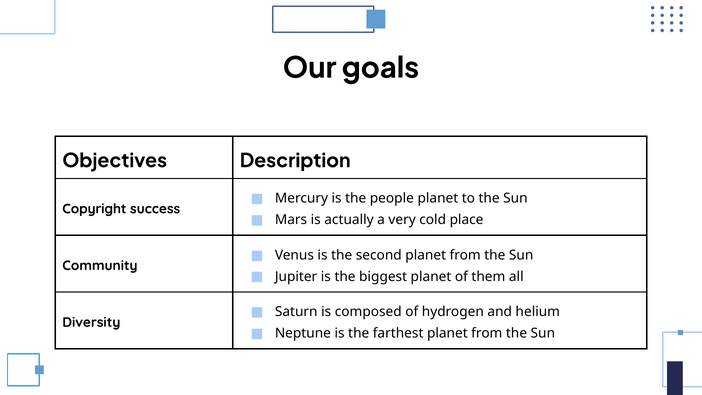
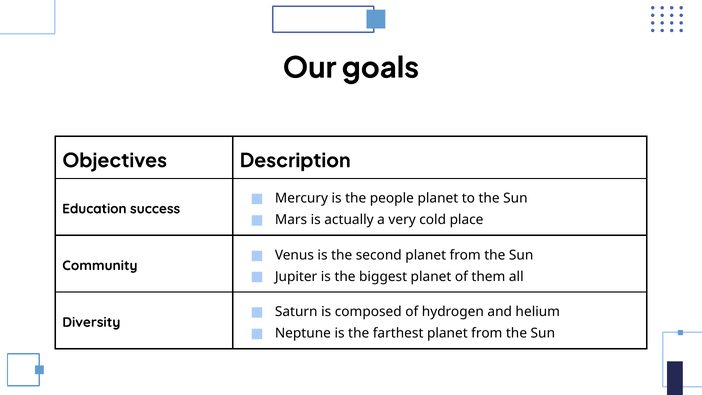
Copyright: Copyright -> Education
